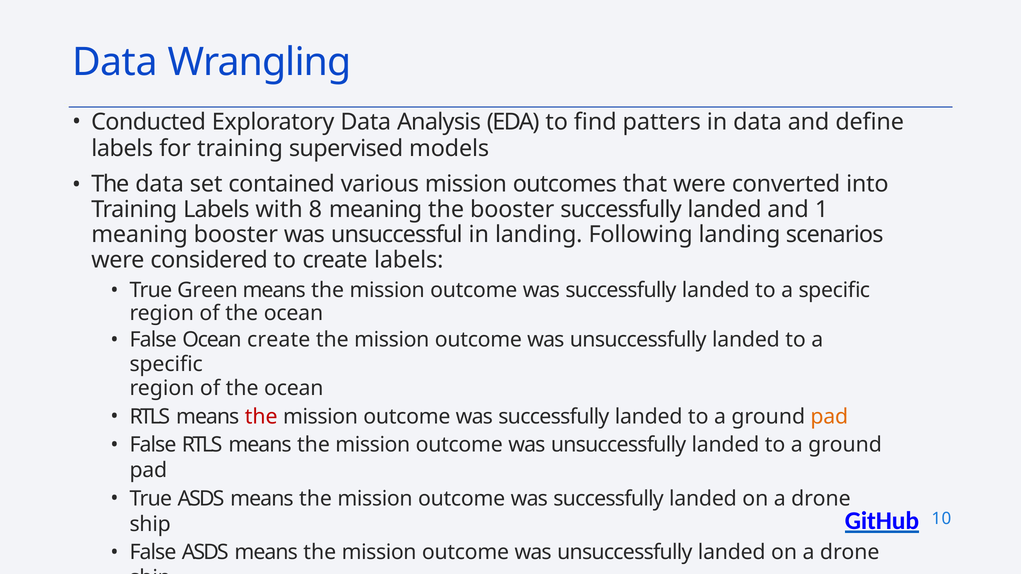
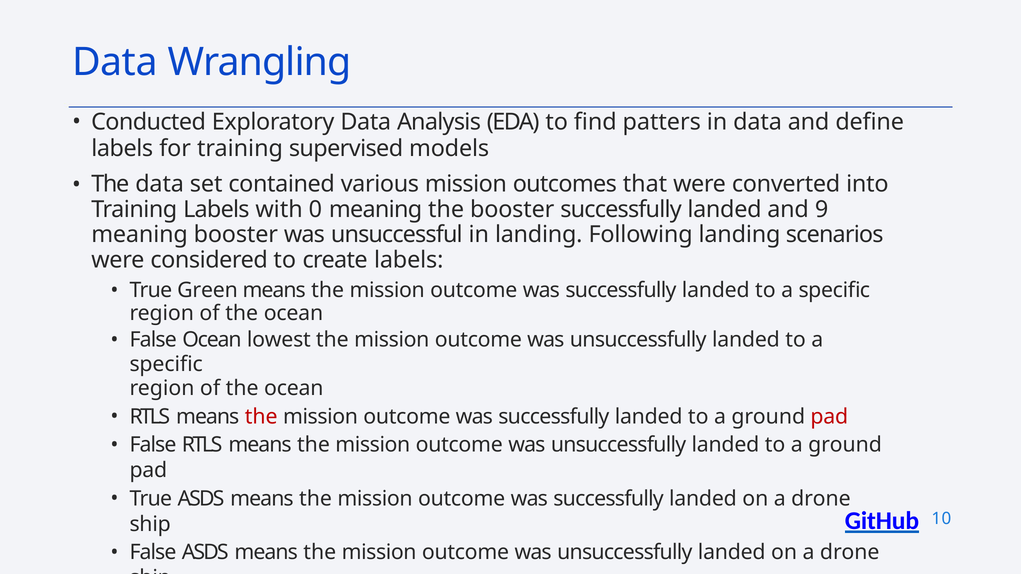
8: 8 -> 0
1: 1 -> 9
Ocean create: create -> lowest
pad at (829, 417) colour: orange -> red
